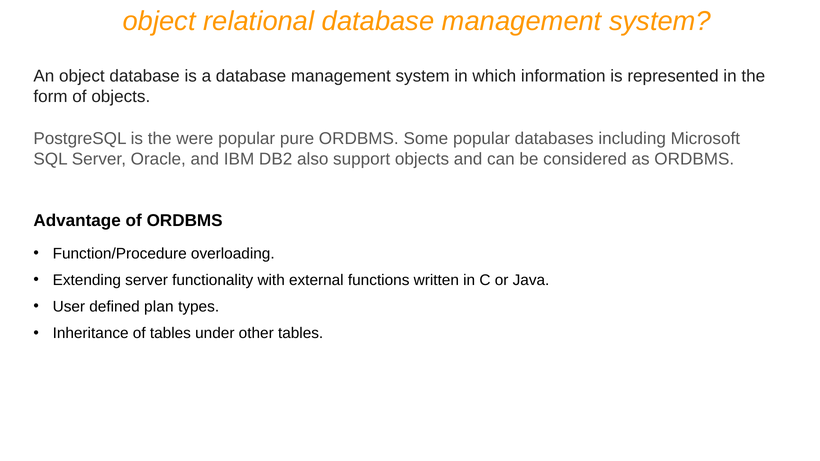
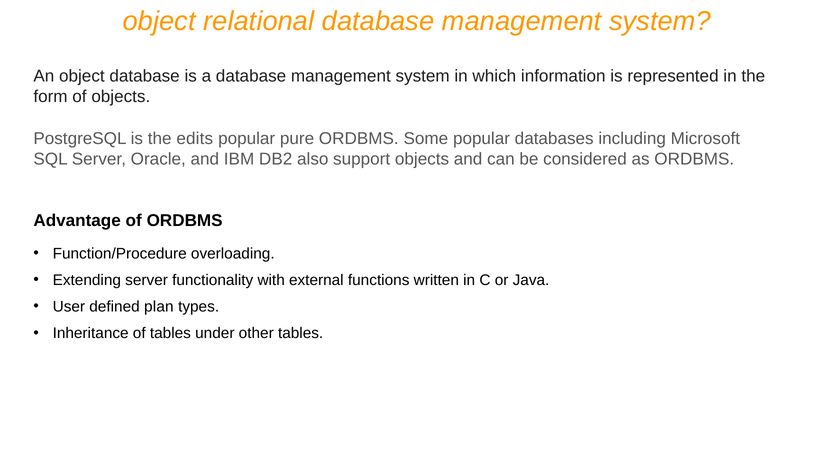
were: were -> edits
